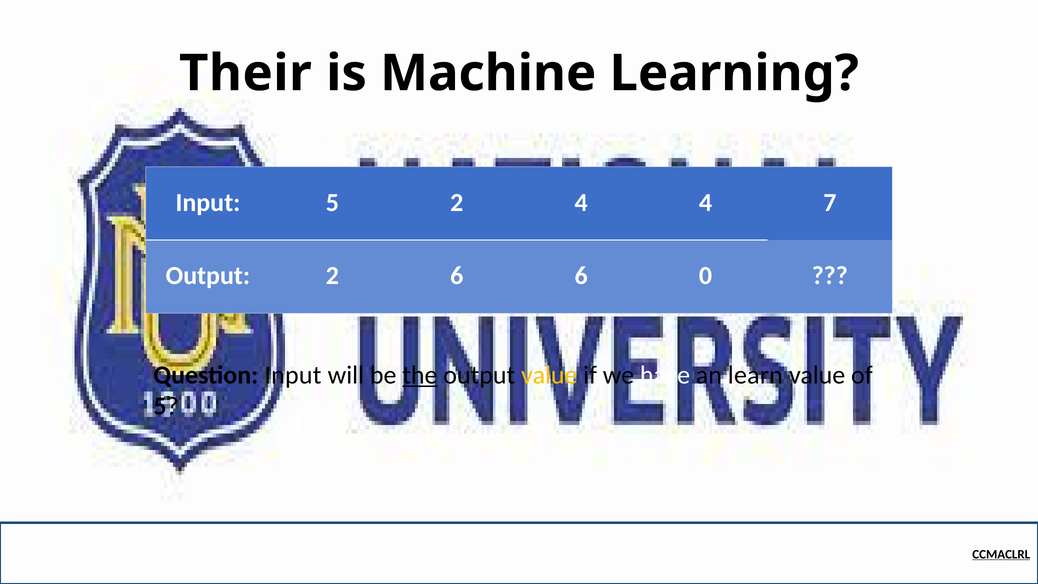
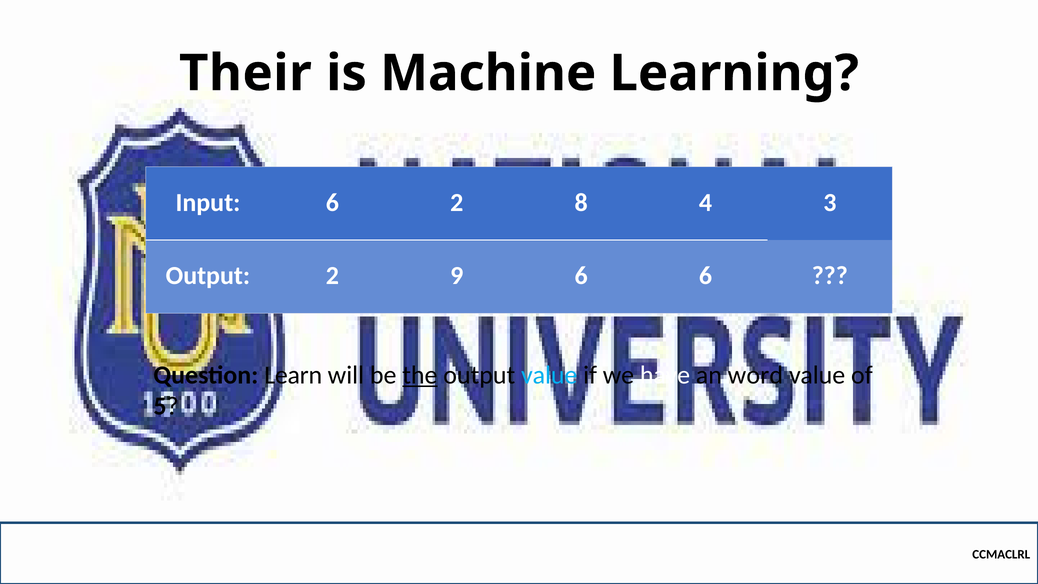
Input 5: 5 -> 6
2 4: 4 -> 8
7: 7 -> 3
2 6: 6 -> 9
6 0: 0 -> 6
Question Input: Input -> Learn
value at (549, 375) colour: yellow -> light blue
learn: learn -> word
CCMACLRL underline: present -> none
